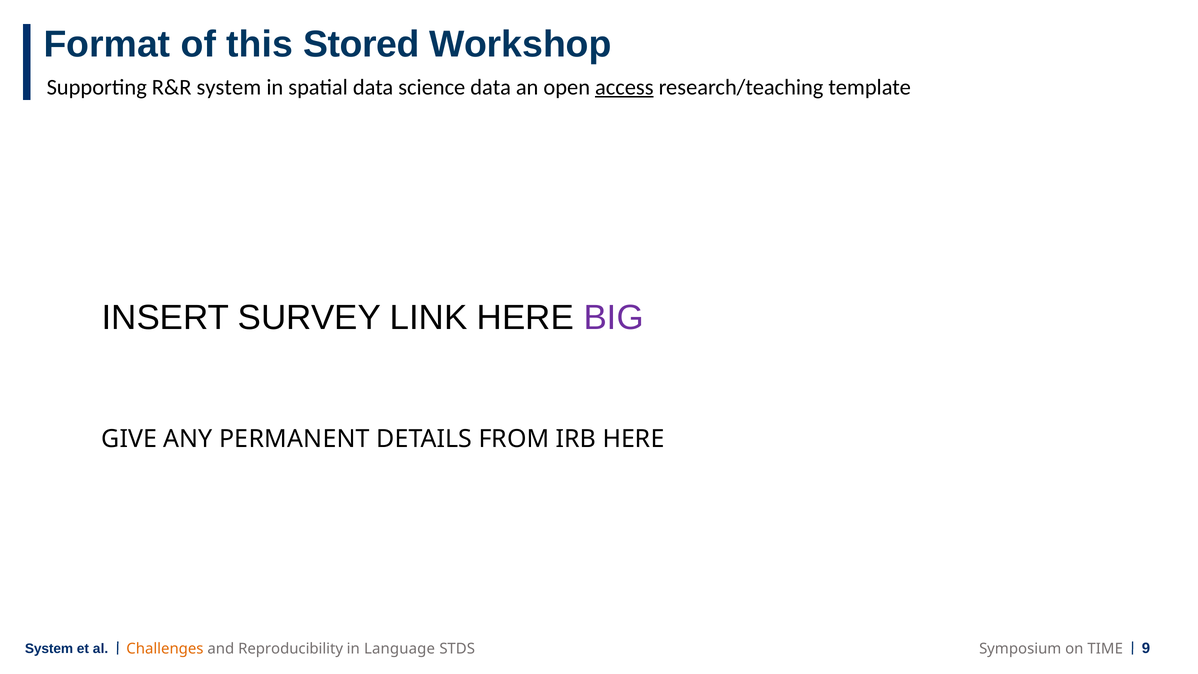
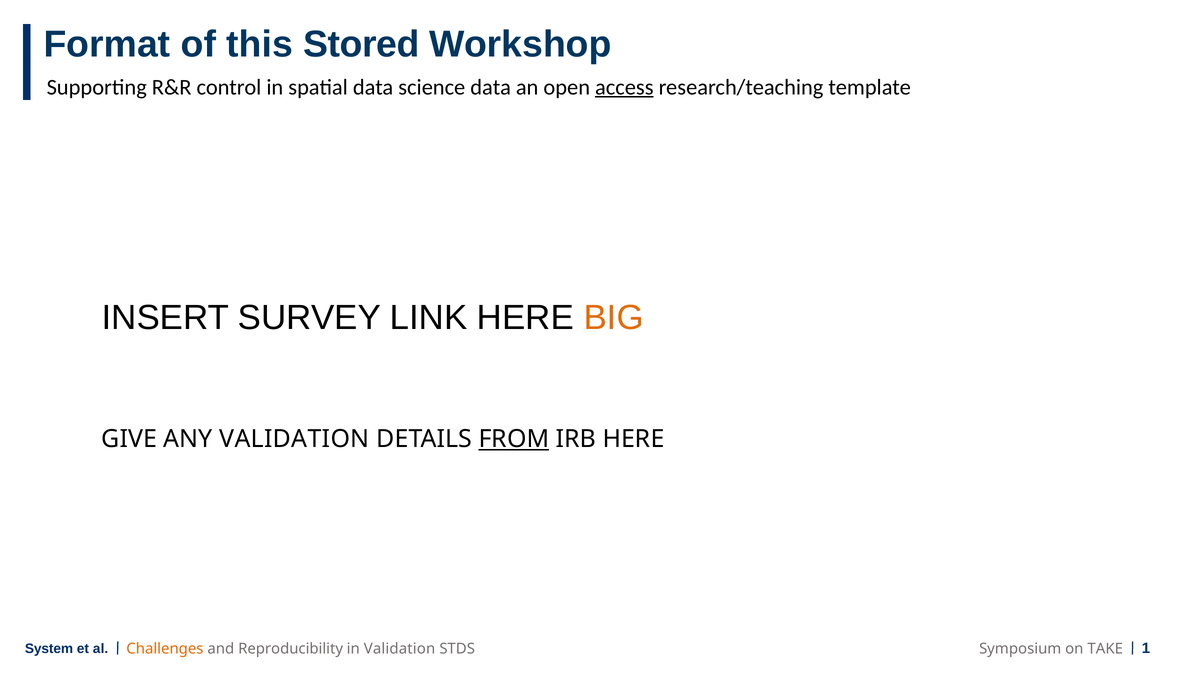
R&R system: system -> control
BIG colour: purple -> orange
ANY PERMANENT: PERMANENT -> VALIDATION
FROM underline: none -> present
in Language: Language -> Validation
9: 9 -> 1
TIME: TIME -> TAKE
